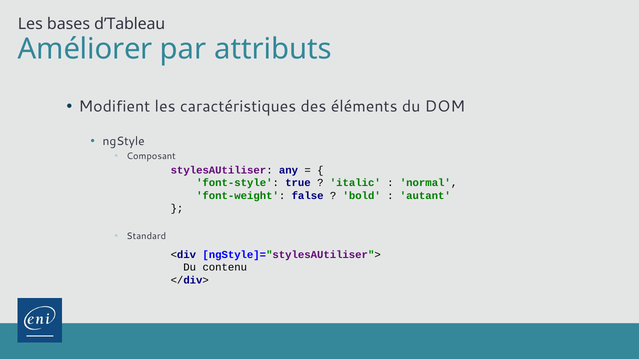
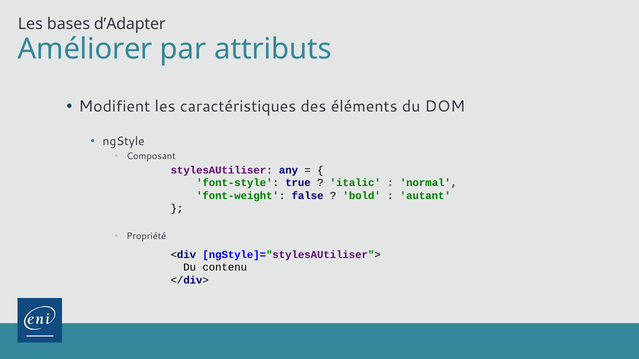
d’Tableau: d’Tableau -> d’Adapter
Standard: Standard -> Propriété
